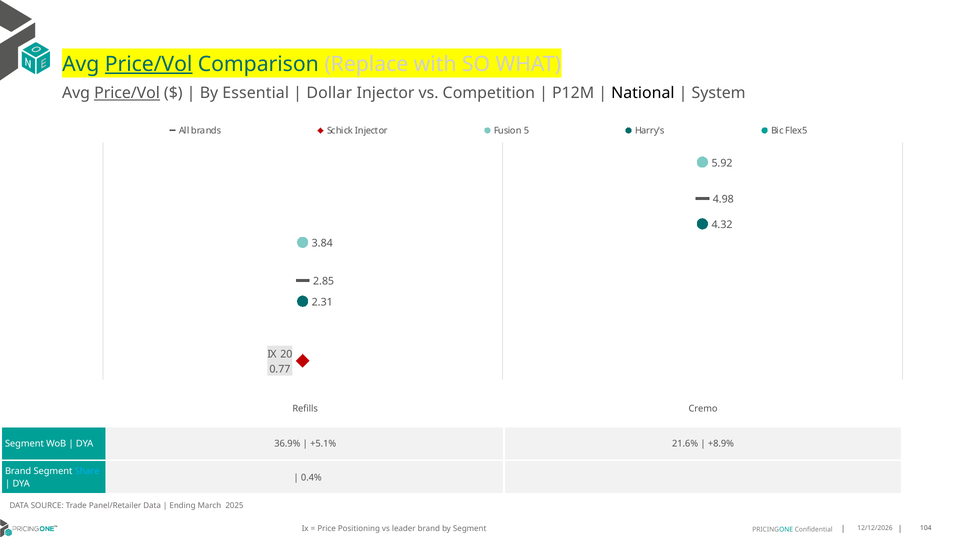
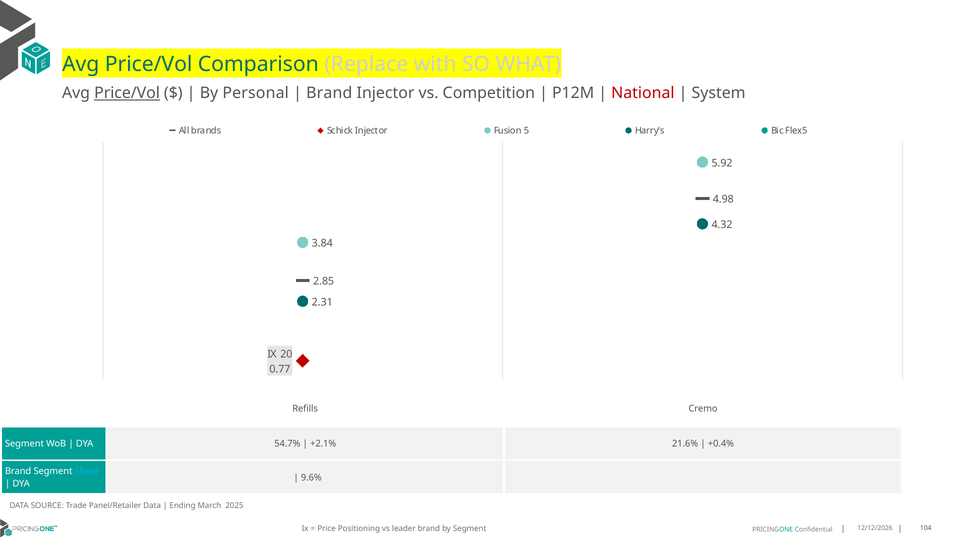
Price/Vol at (149, 64) underline: present -> none
Essential: Essential -> Personal
Dollar at (329, 93): Dollar -> Brand
National colour: black -> red
36.9%: 36.9% -> 54.7%
+5.1%: +5.1% -> +2.1%
+8.9%: +8.9% -> +0.4%
0.4%: 0.4% -> 9.6%
